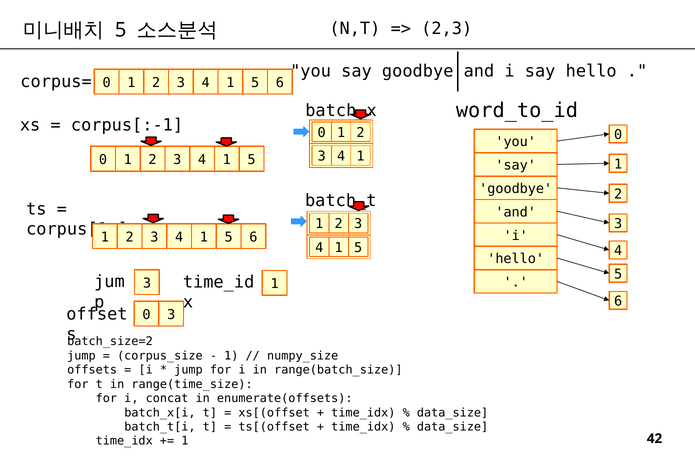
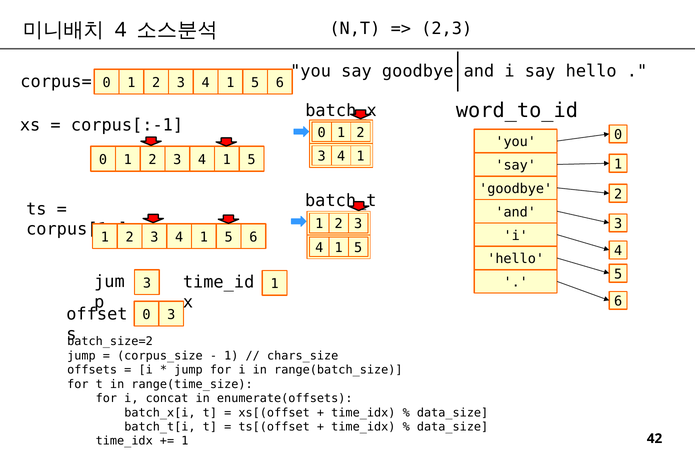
5 at (121, 30): 5 -> 4
numpy_size: numpy_size -> chars_size
